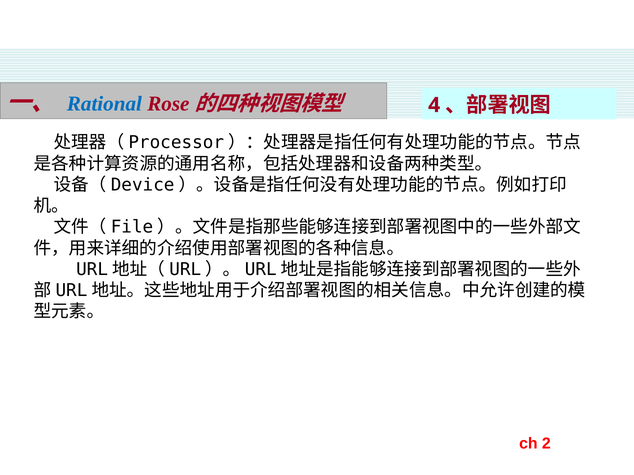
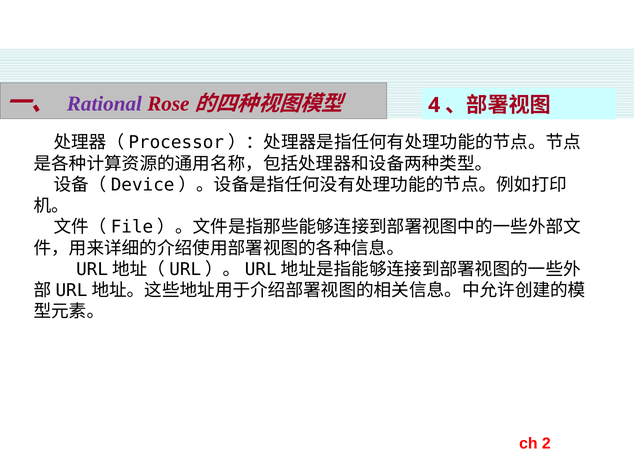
Rational colour: blue -> purple
